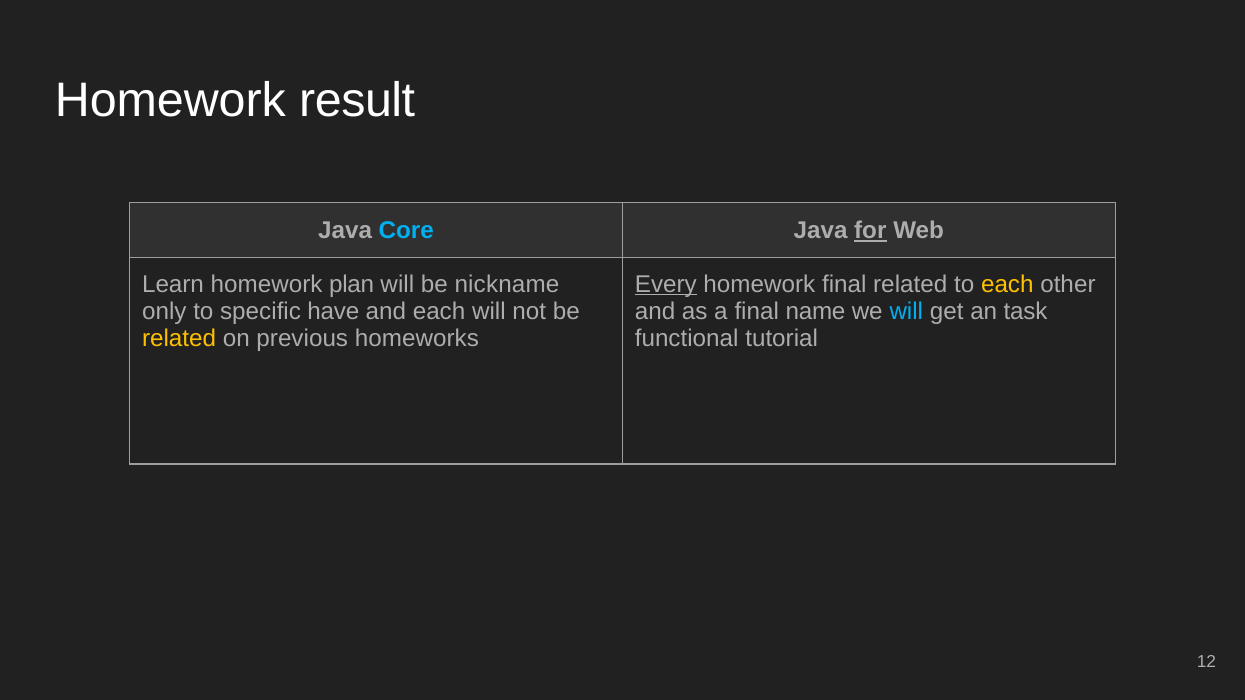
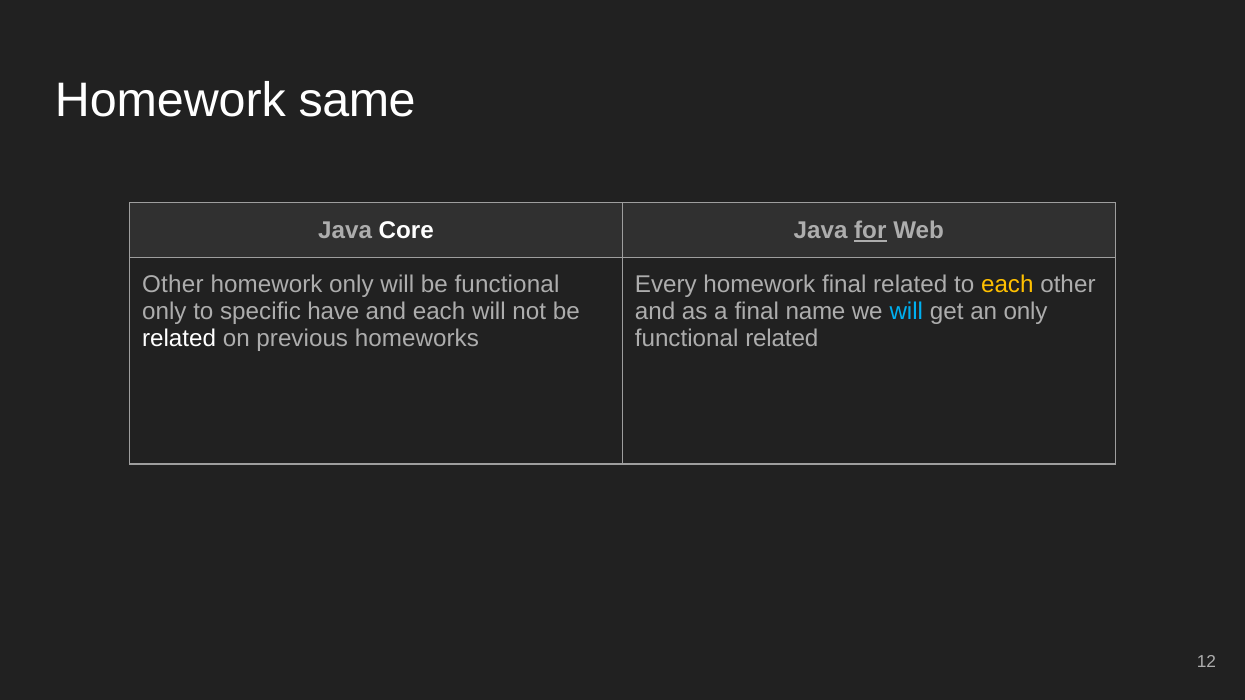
result: result -> same
Core colour: light blue -> white
Learn at (173, 284): Learn -> Other
homework plan: plan -> only
be nickname: nickname -> functional
Every underline: present -> none
an task: task -> only
related at (179, 339) colour: yellow -> white
functional tutorial: tutorial -> related
